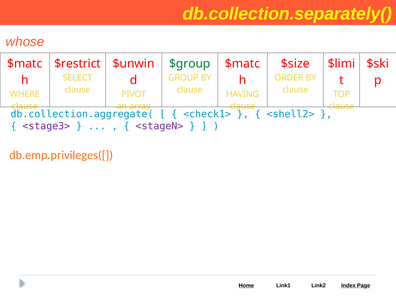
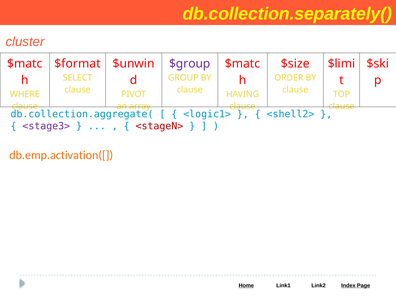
whose: whose -> cluster
$restrict: $restrict -> $format
$group colour: green -> purple
<check1>: <check1> -> <logic1>
<stageN> colour: purple -> red
db.emp.privileges([: db.emp.privileges([ -> db.emp.activation([
